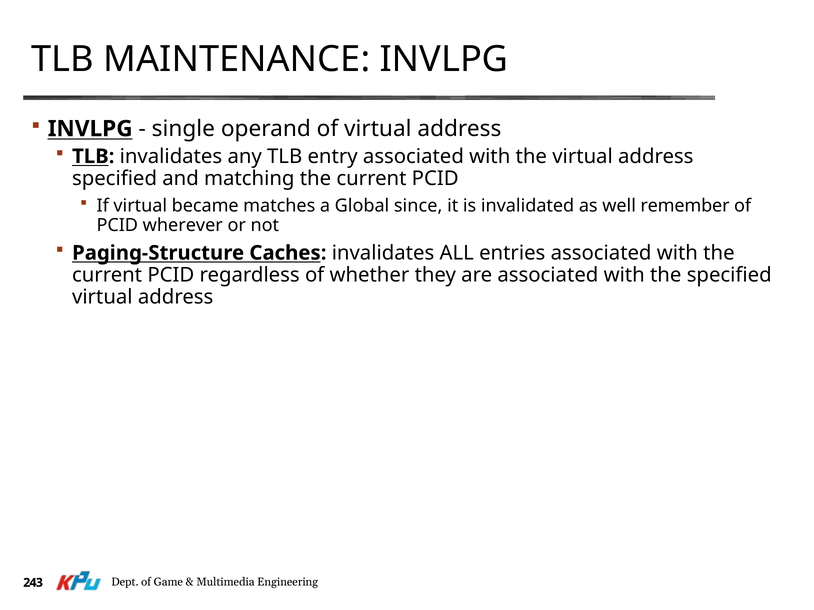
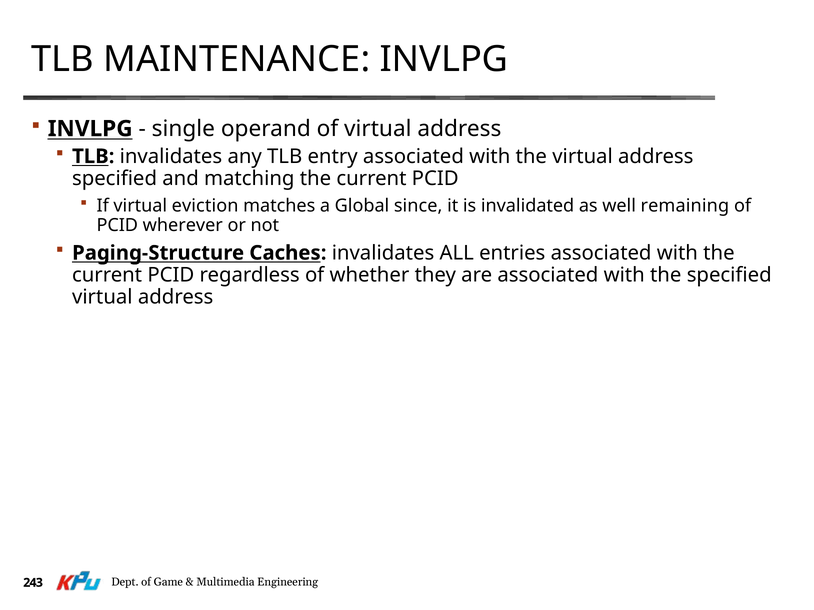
became: became -> eviction
remember: remember -> remaining
